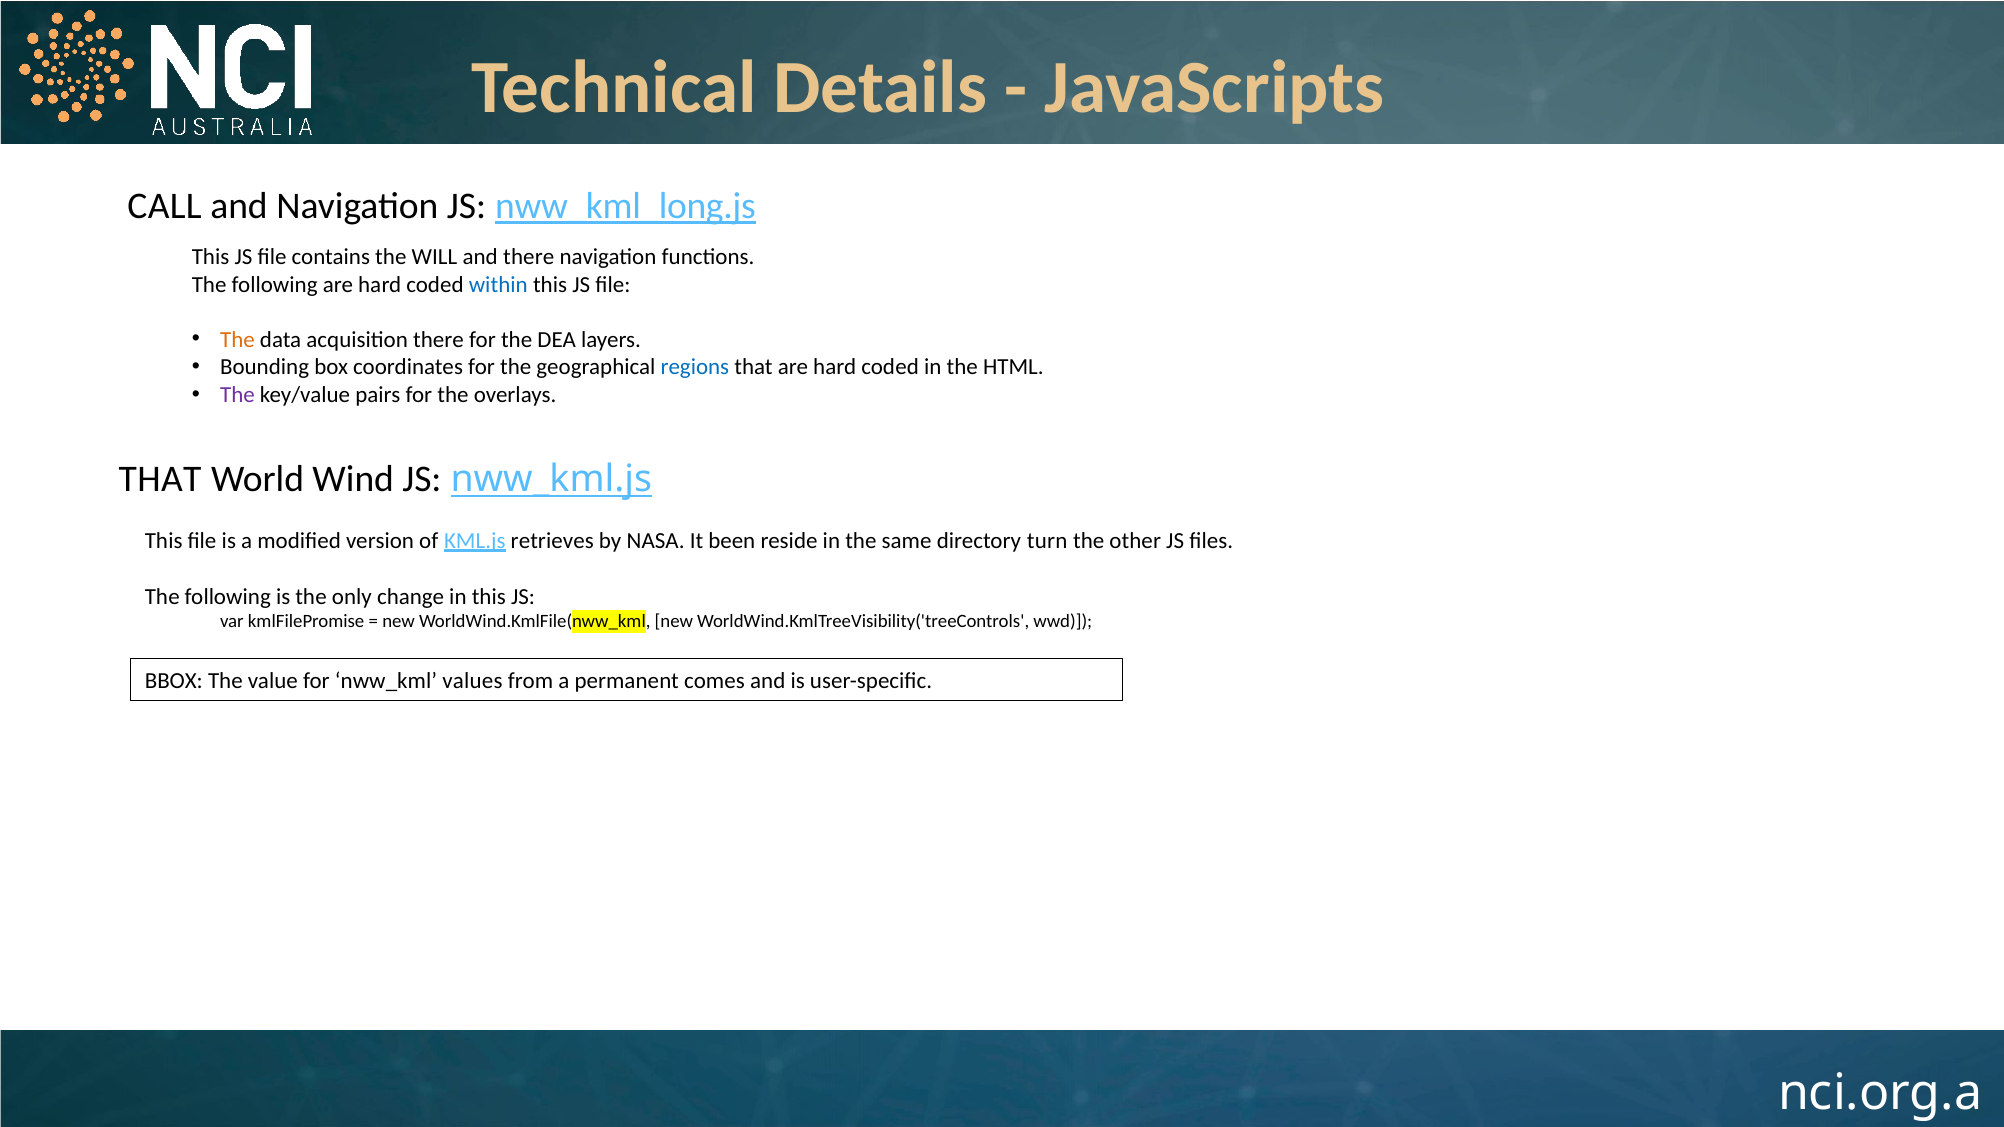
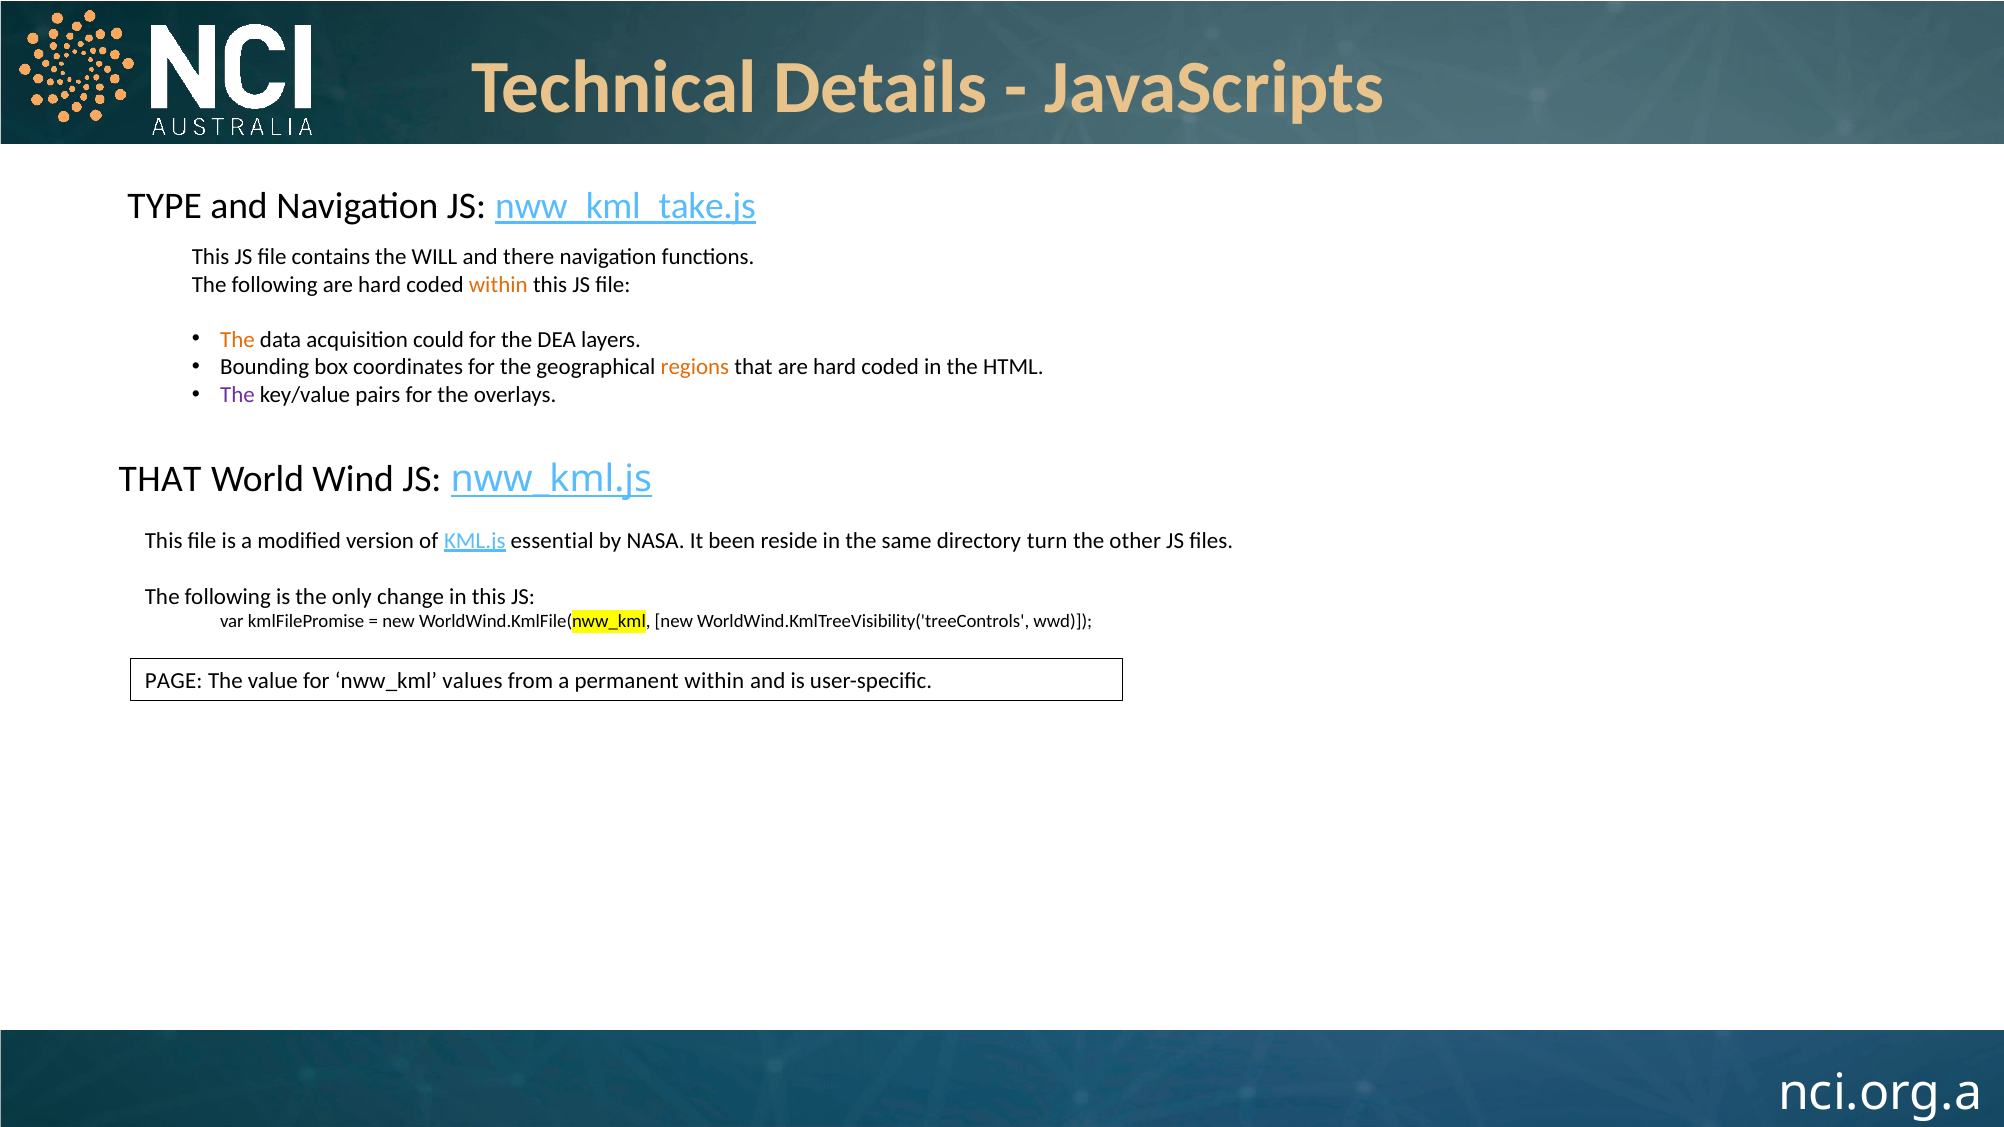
CALL: CALL -> TYPE
nww_kml_long.js: nww_kml_long.js -> nww_kml_take.js
within at (498, 285) colour: blue -> orange
acquisition there: there -> could
regions colour: blue -> orange
retrieves: retrieves -> essential
BBOX: BBOX -> PAGE
permanent comes: comes -> within
